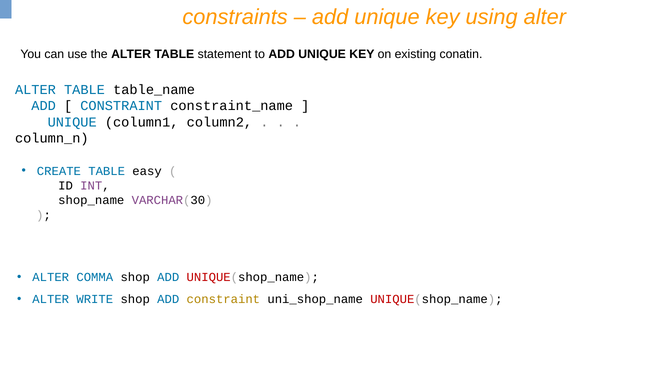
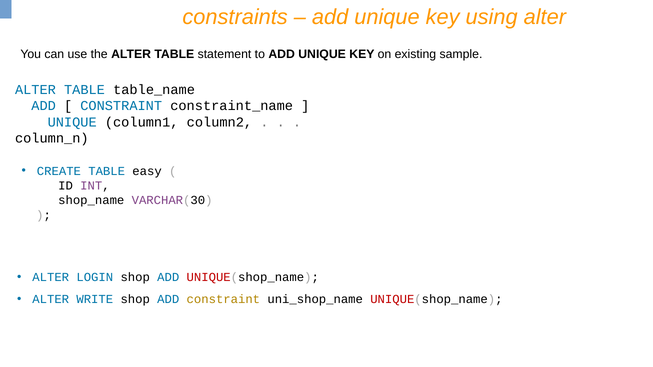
conatin: conatin -> sample
COMMA: COMMA -> LOGIN
